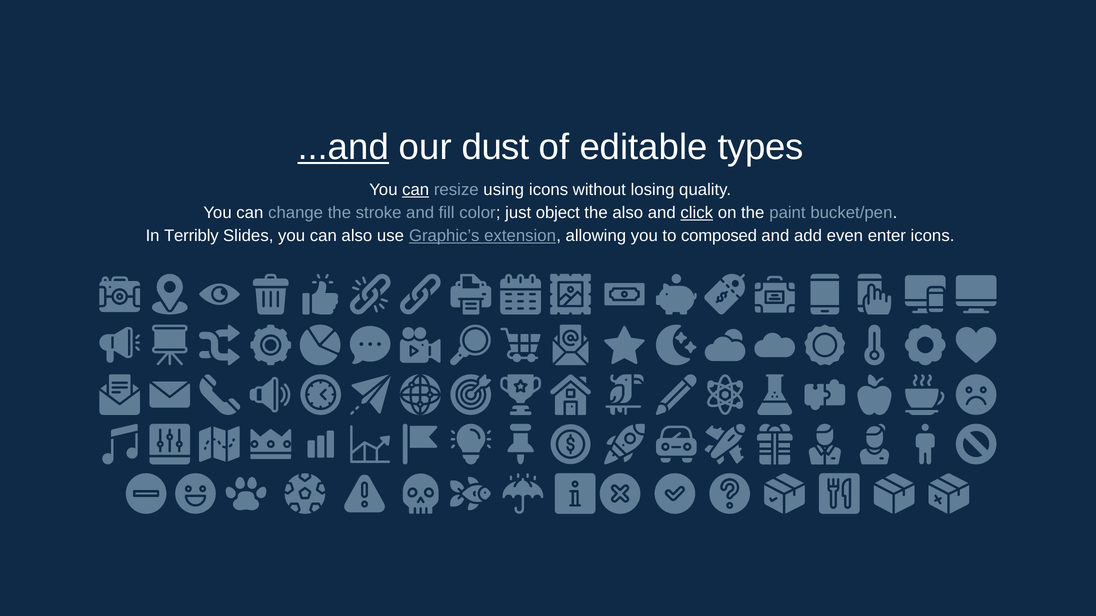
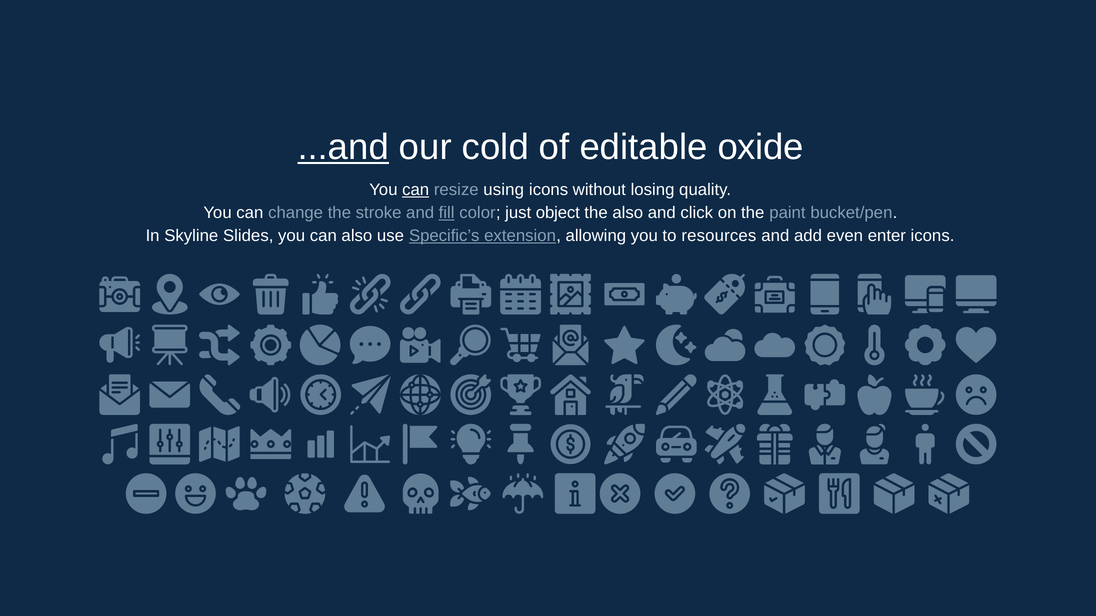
dust: dust -> cold
types: types -> oxide
fill underline: none -> present
click underline: present -> none
Terribly: Terribly -> Skyline
Graphic’s: Graphic’s -> Specific’s
composed: composed -> resources
